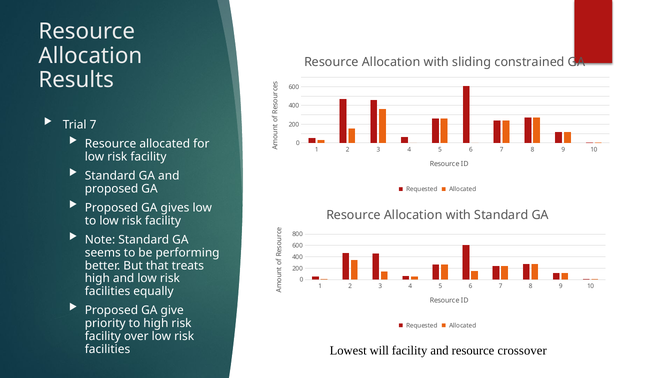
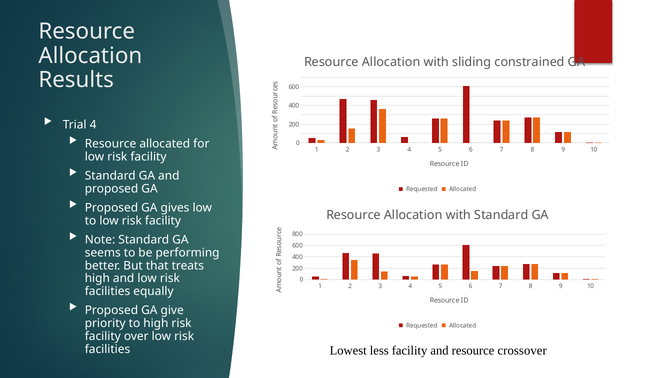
Trial 7: 7 -> 4
will: will -> less
